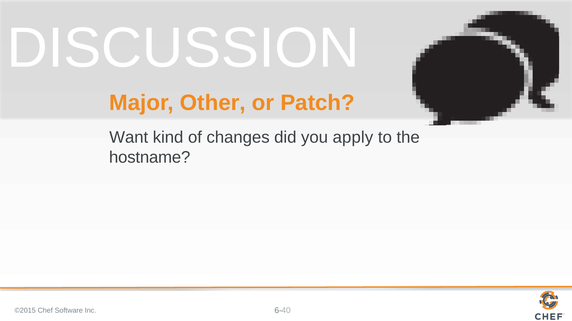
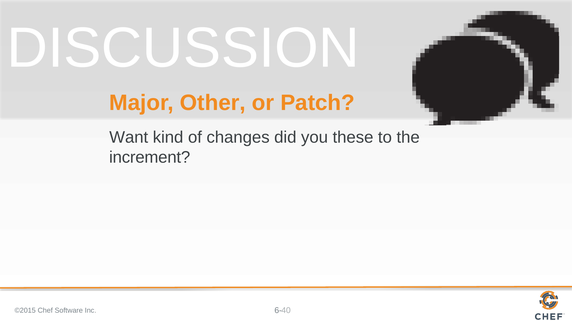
apply: apply -> these
hostname: hostname -> increment
